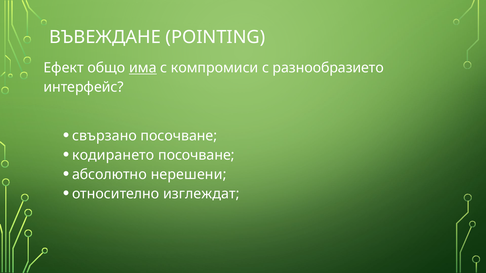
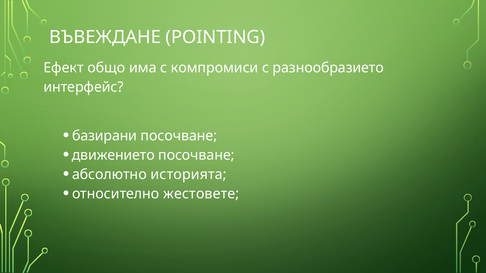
има underline: present -> none
свързано: свързано -> базирани
кодирането: кодирането -> движението
нерешени: нерешени -> историята
изглеждат: изглеждат -> жестовете
